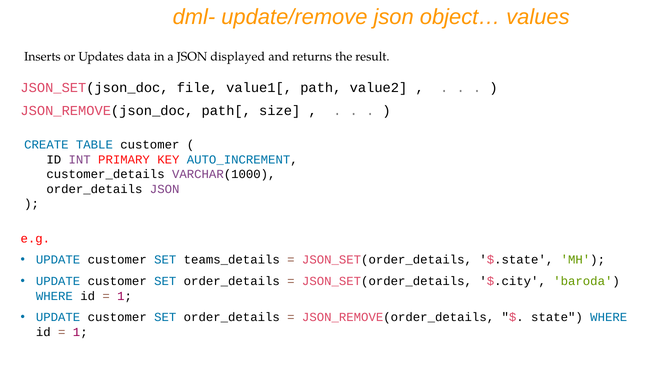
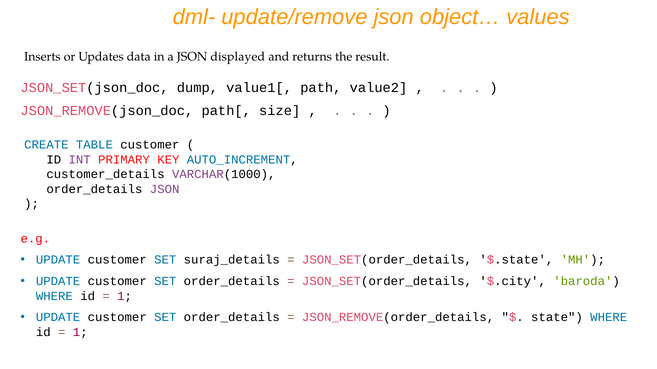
file: file -> dump
teams_details: teams_details -> suraj_details
